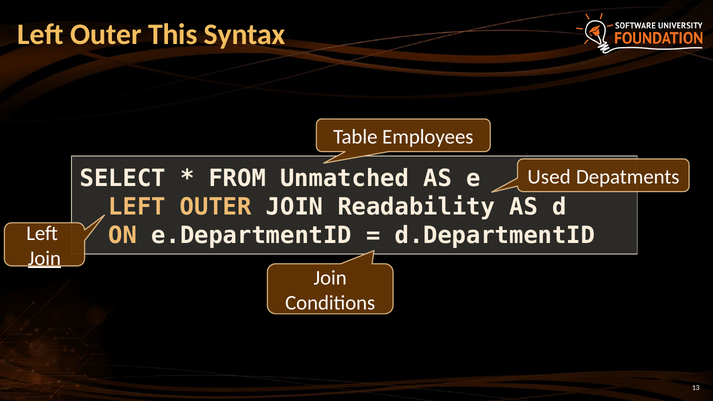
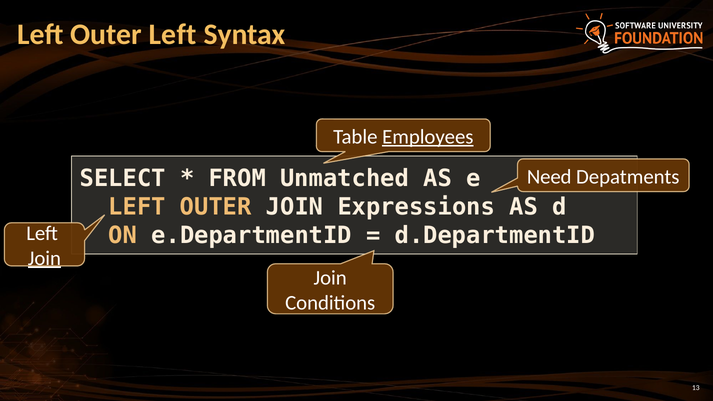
Outer This: This -> Left
Employees underline: none -> present
Used: Used -> Need
Readability: Readability -> Expressions
